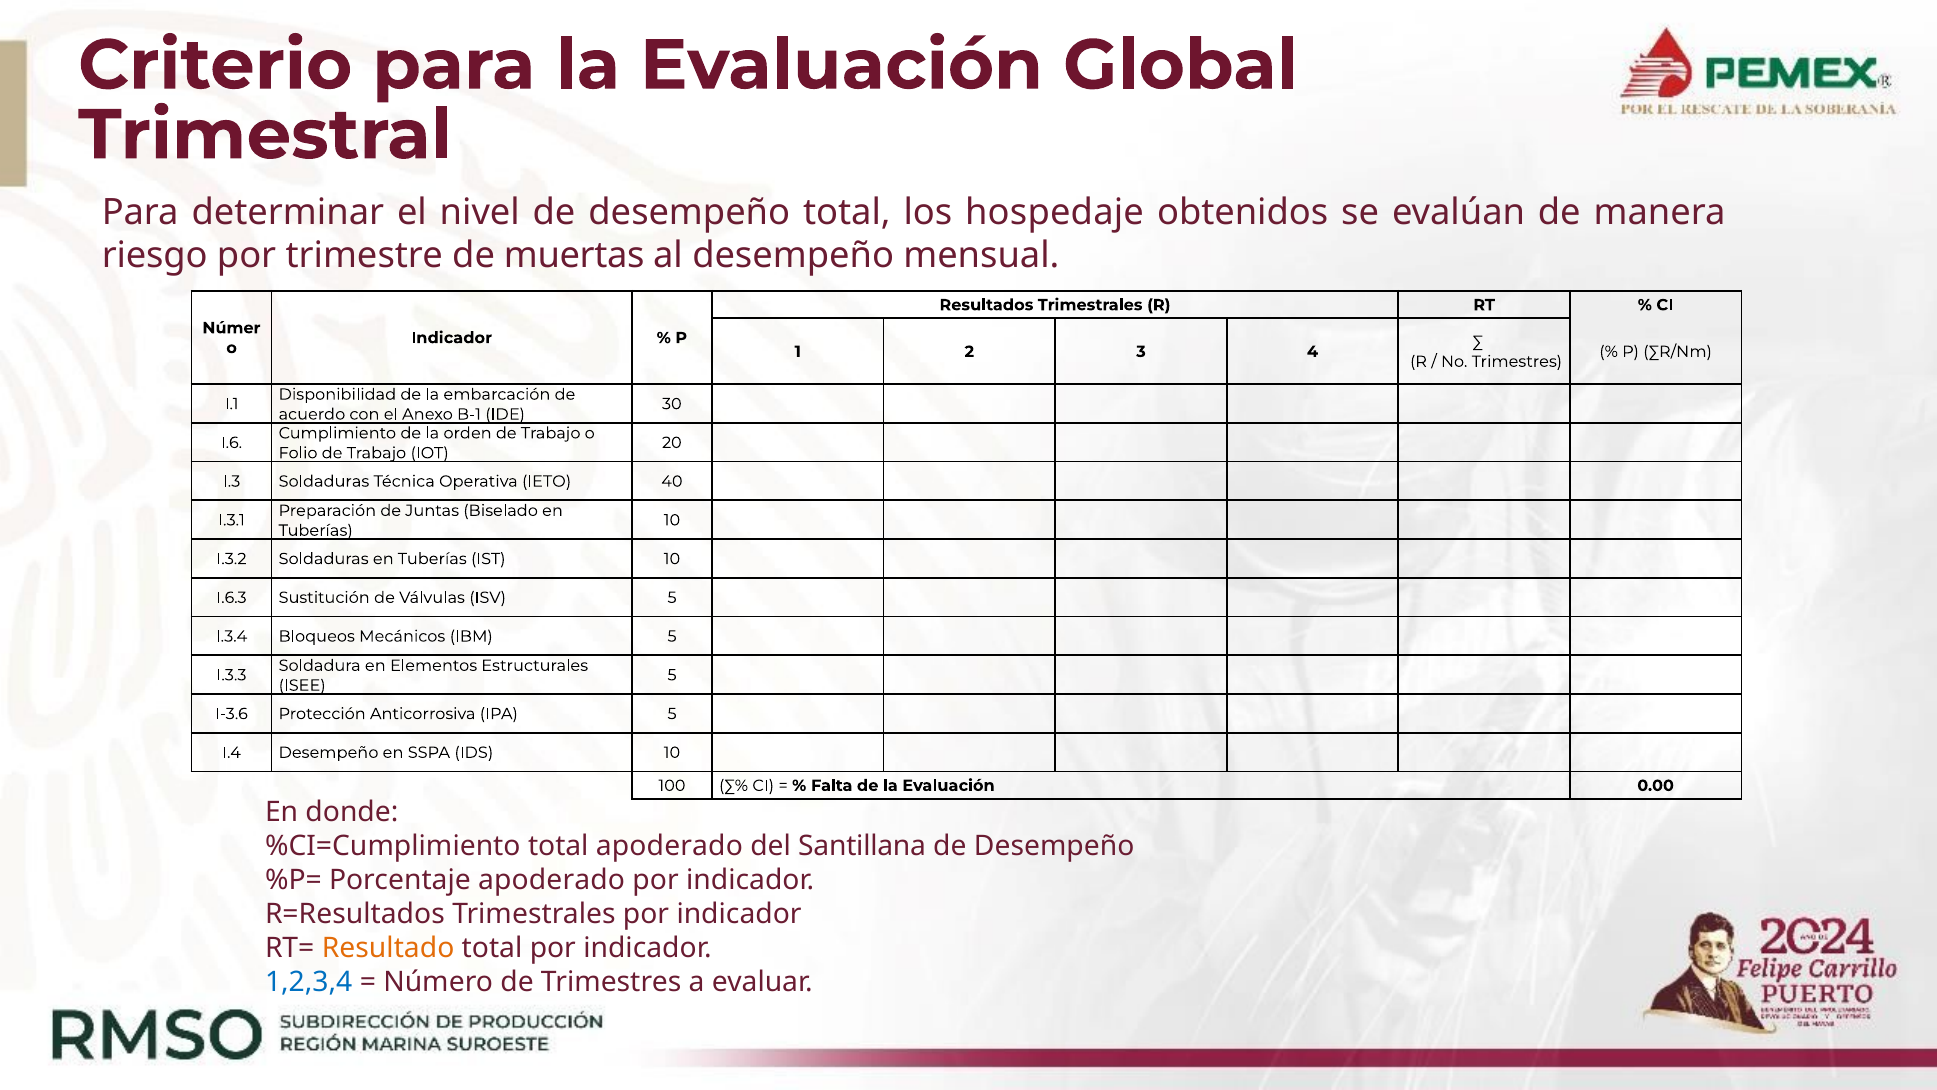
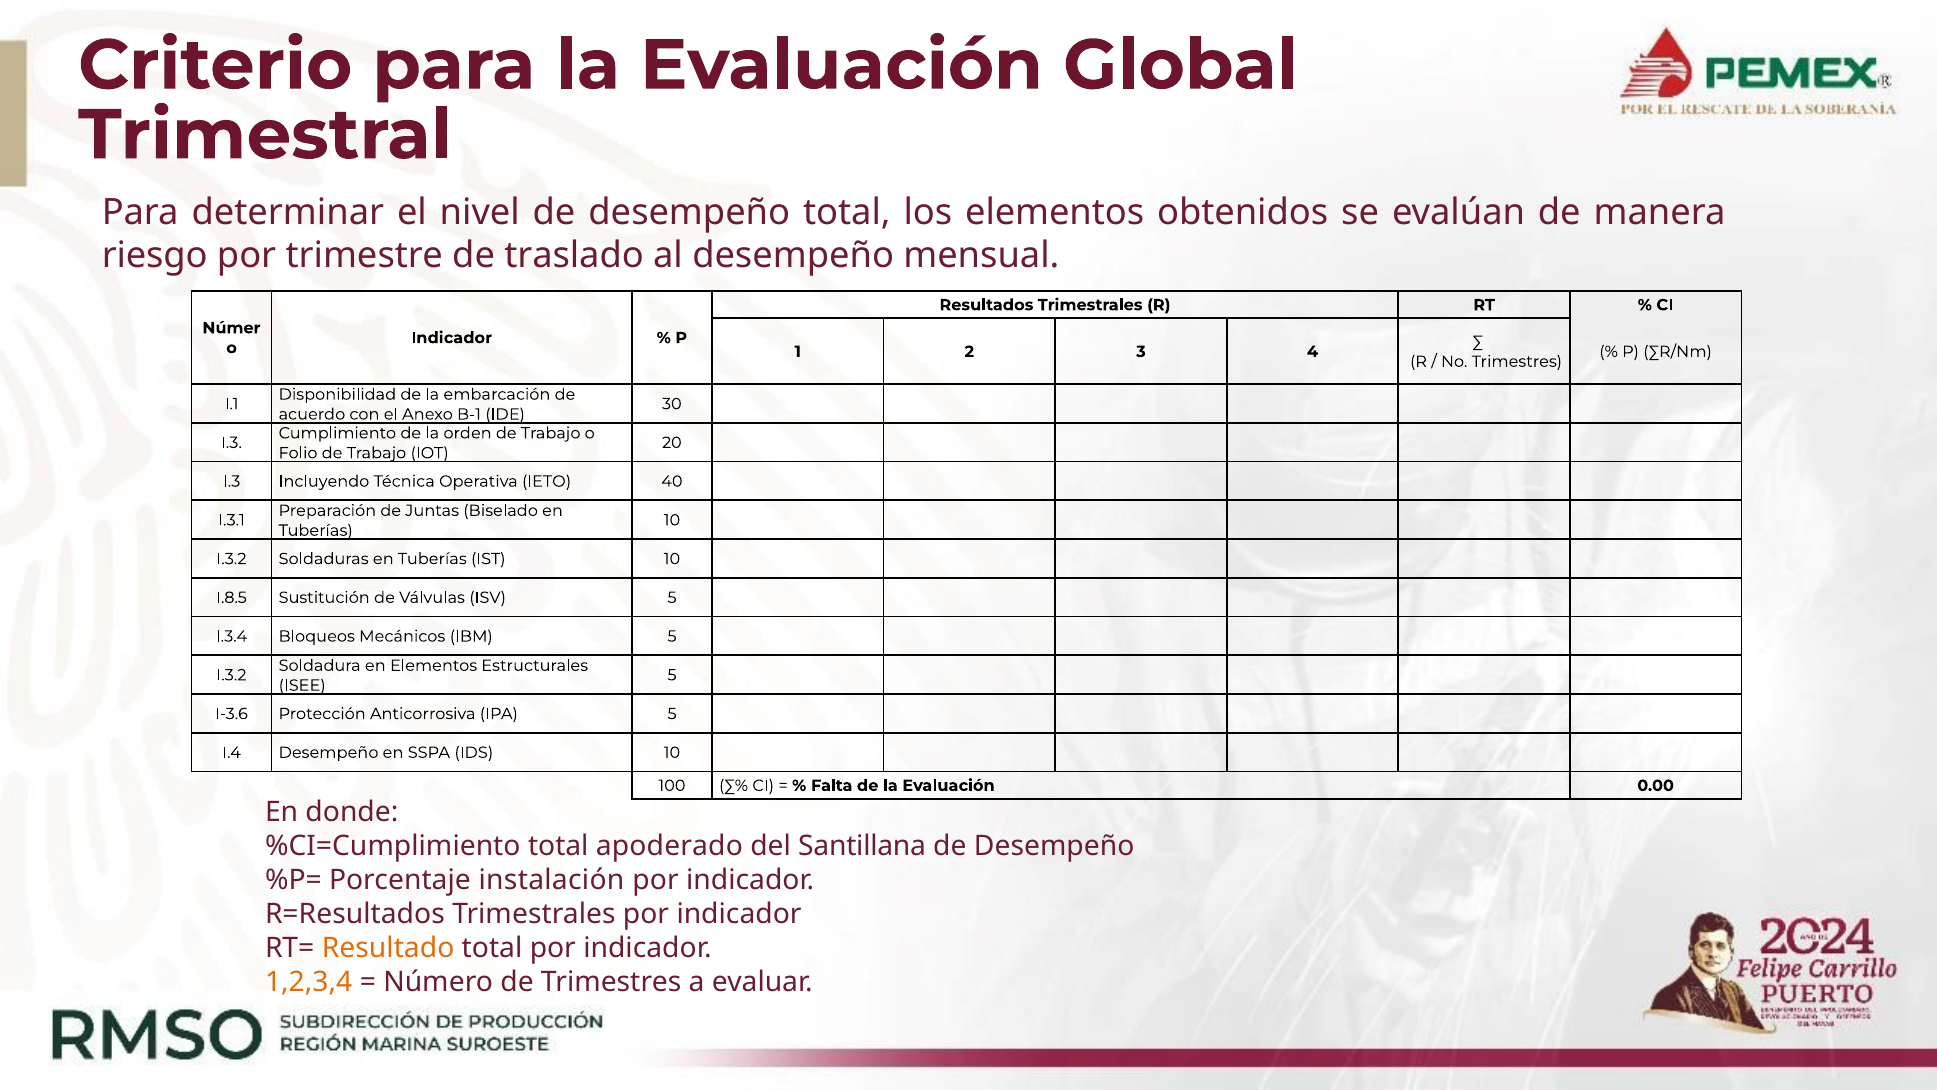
los hospedaje: hospedaje -> elementos
muertas: muertas -> traslado
I.6 at (231, 442): I.6 -> I.3
I.3 Soldaduras: Soldaduras -> Incluyendo
I.6.3: I.6.3 -> I.8.5
I.3.3 at (231, 675): I.3.3 -> I.3.2
Porcentaje apoderado: apoderado -> instalación
1,2,3,4 colour: blue -> orange
